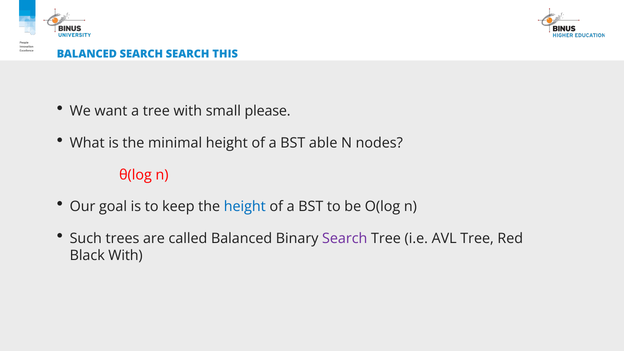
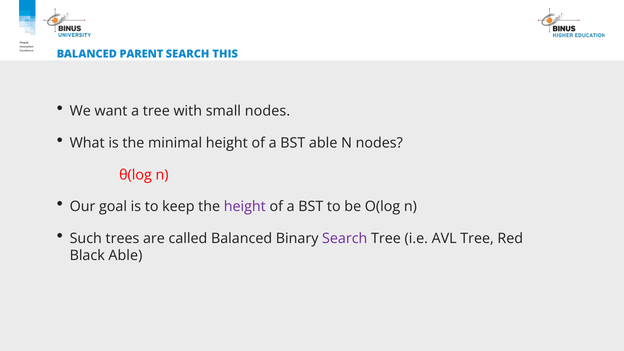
BALANCED SEARCH: SEARCH -> PARENT
small please: please -> nodes
height at (245, 207) colour: blue -> purple
Black With: With -> Able
